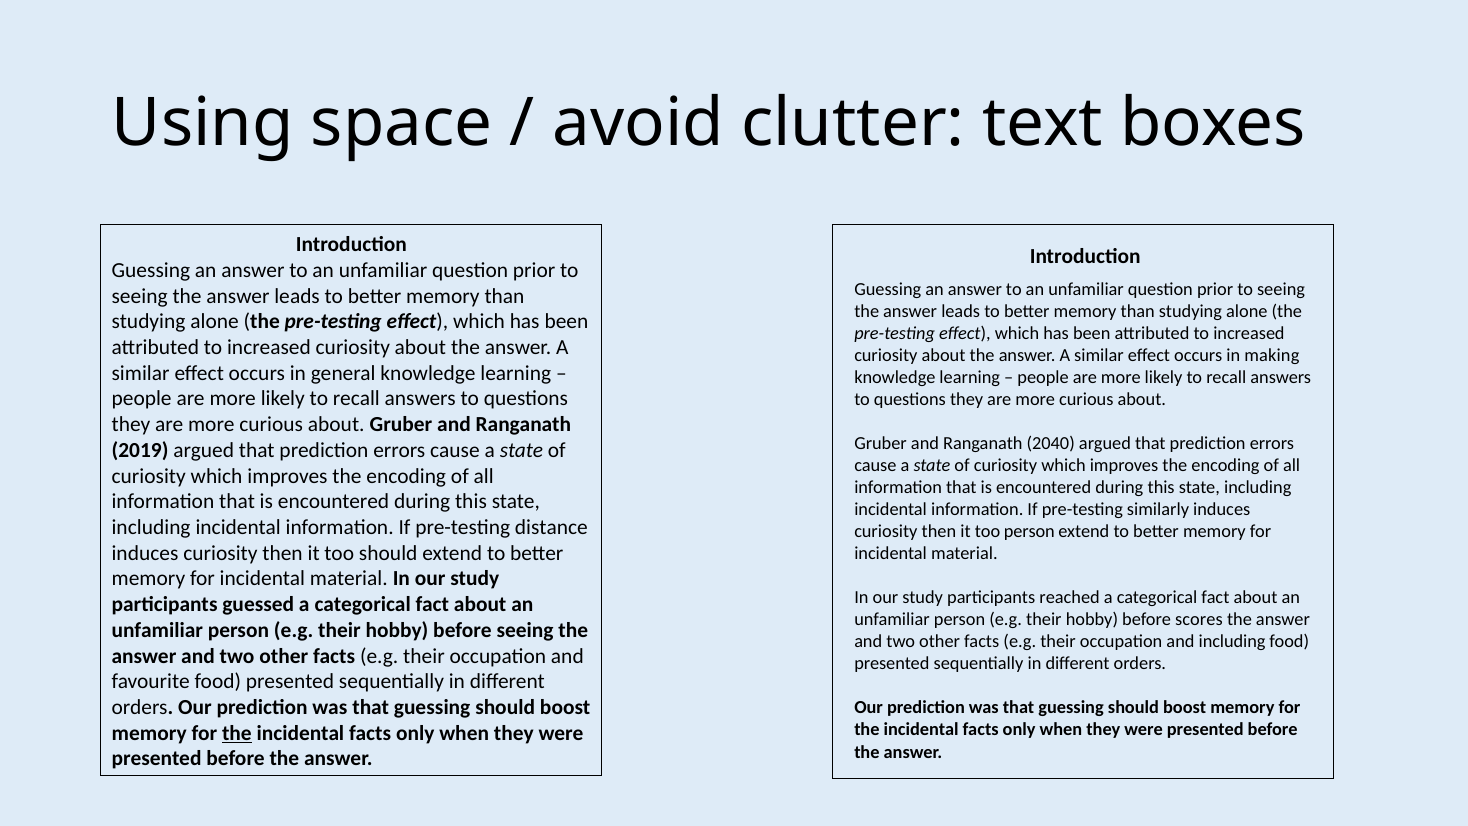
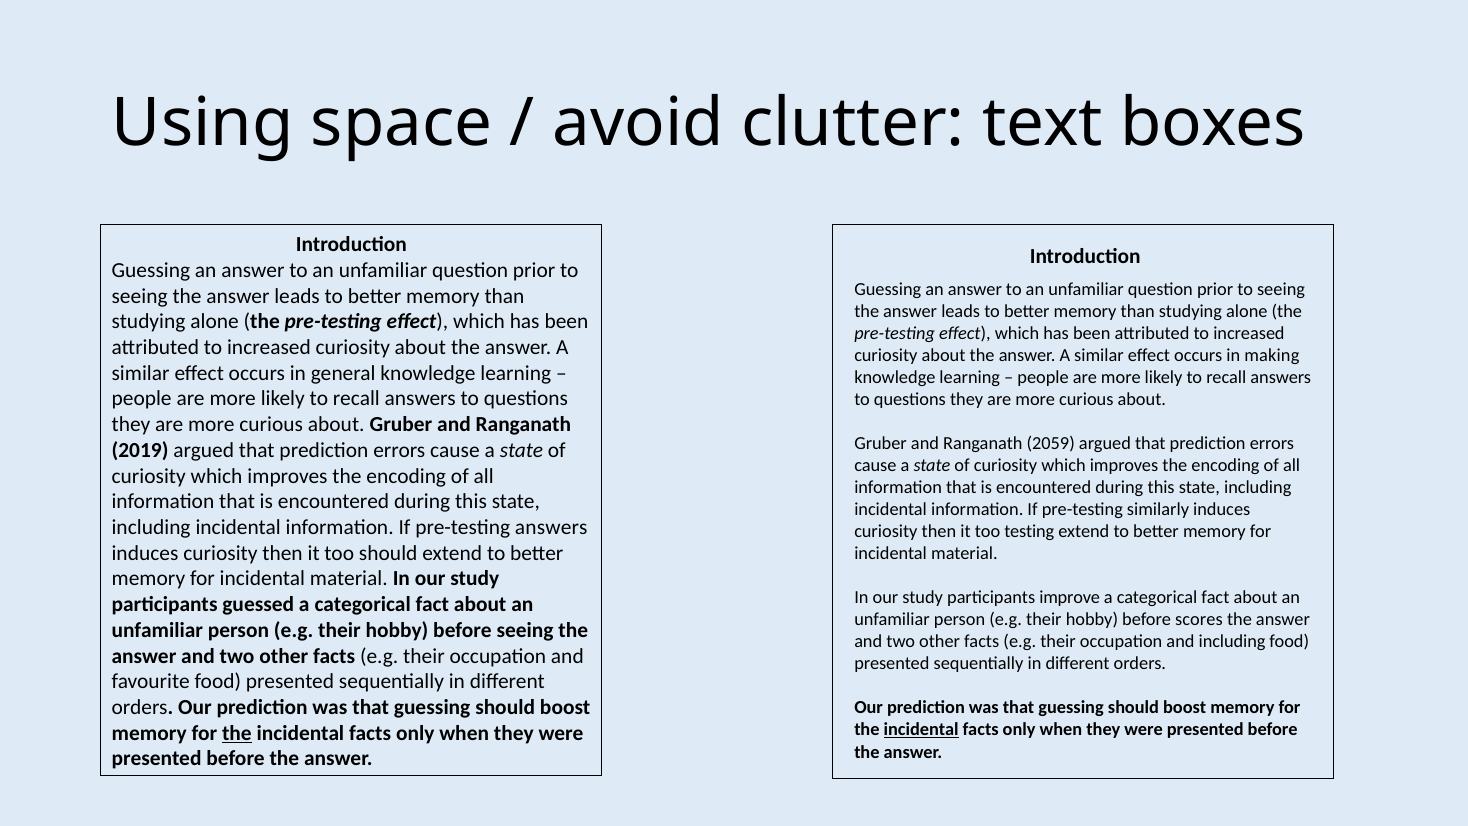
2040: 2040 -> 2059
pre-testing distance: distance -> answers
too person: person -> testing
reached: reached -> improve
incidental at (921, 730) underline: none -> present
